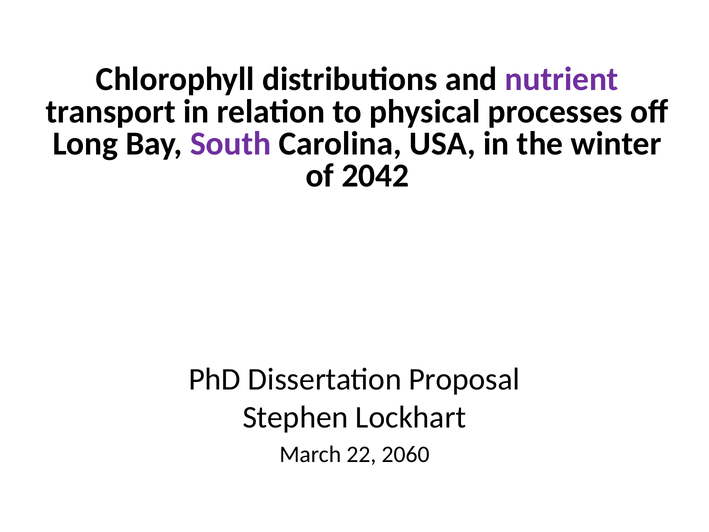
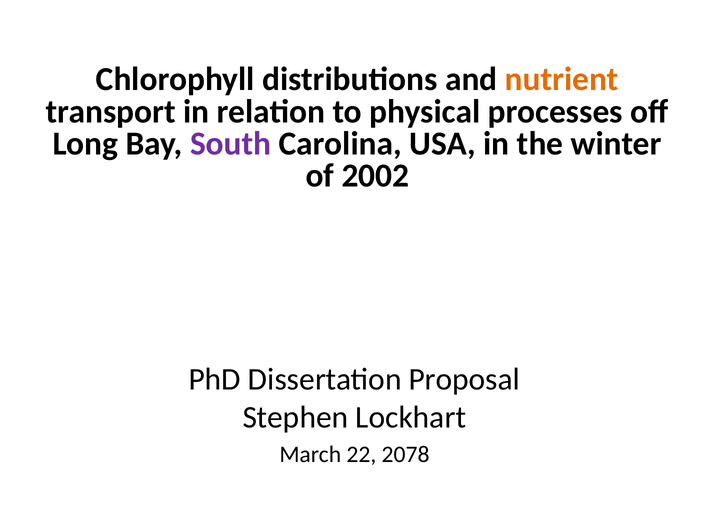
nutrient colour: purple -> orange
2042: 2042 -> 2002
2060: 2060 -> 2078
